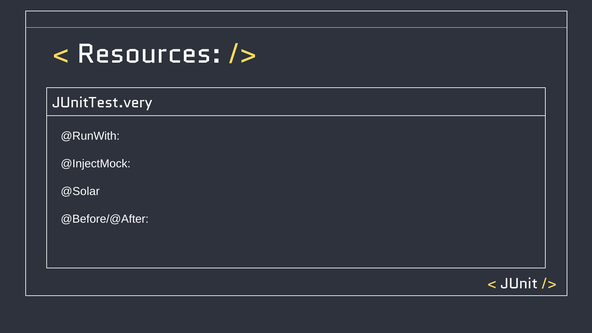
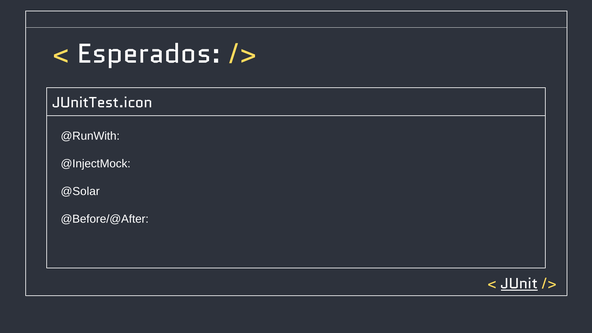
Resources: Resources -> Esperados
JUnitTest.very: JUnitTest.very -> JUnitTest.icon
JUnit underline: none -> present
